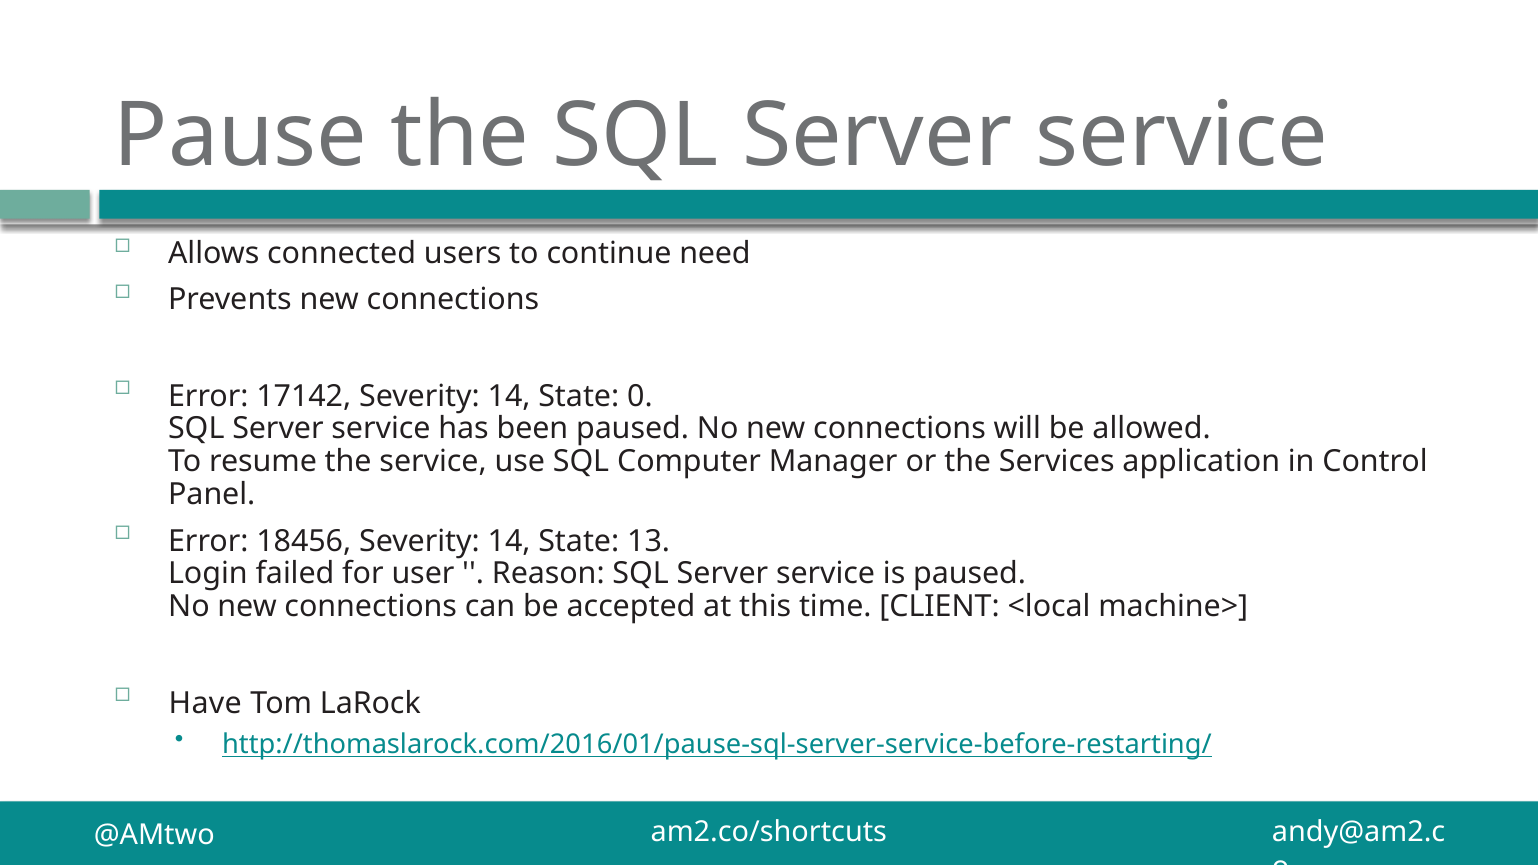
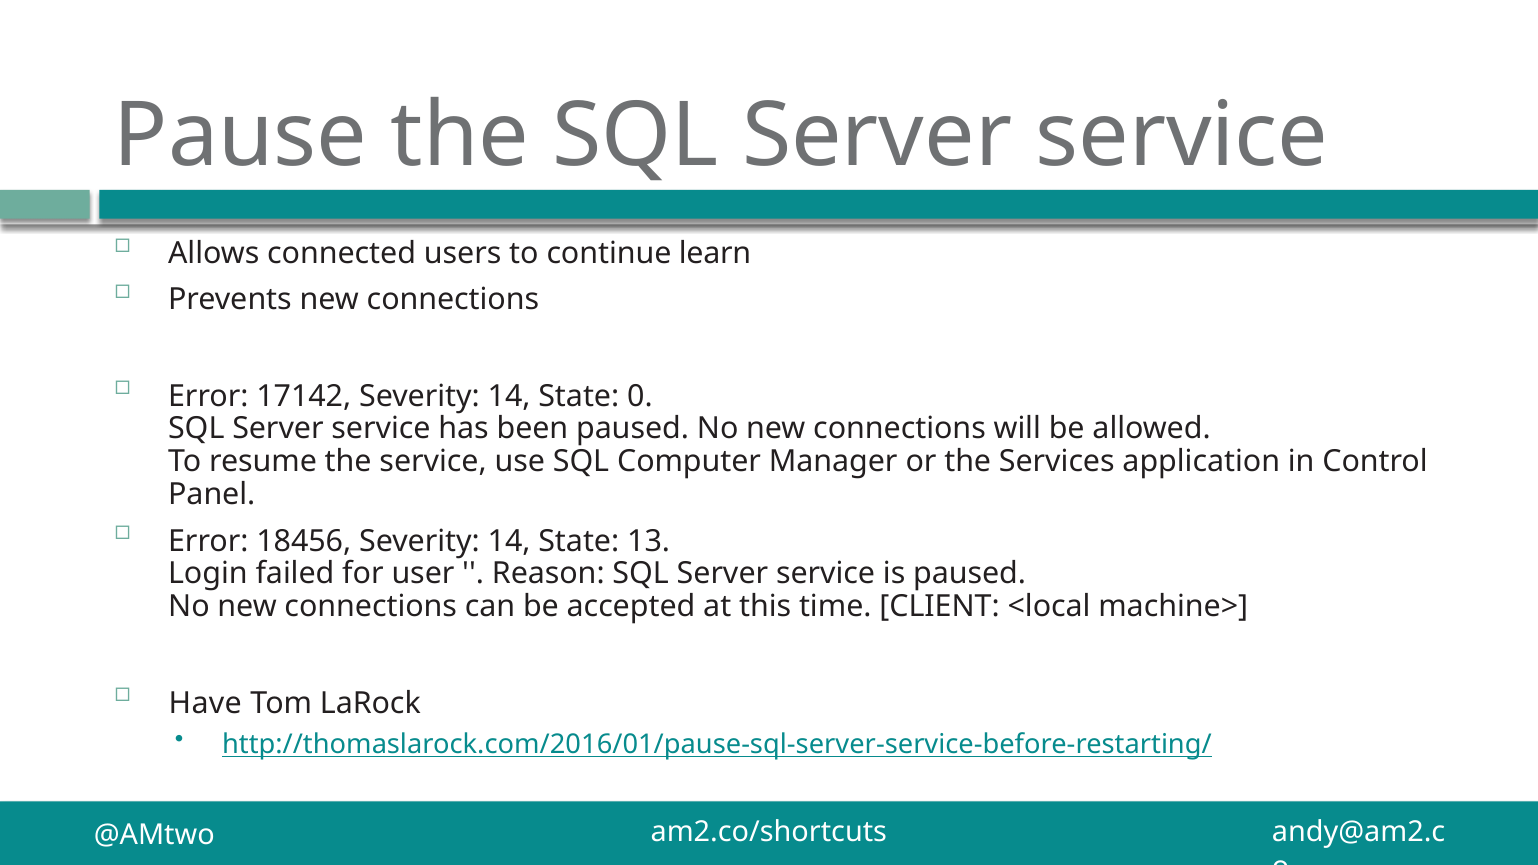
need: need -> learn
